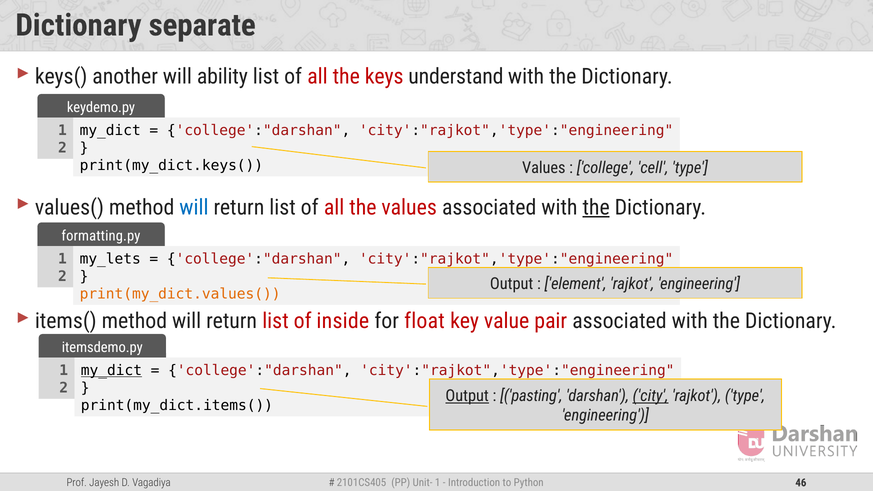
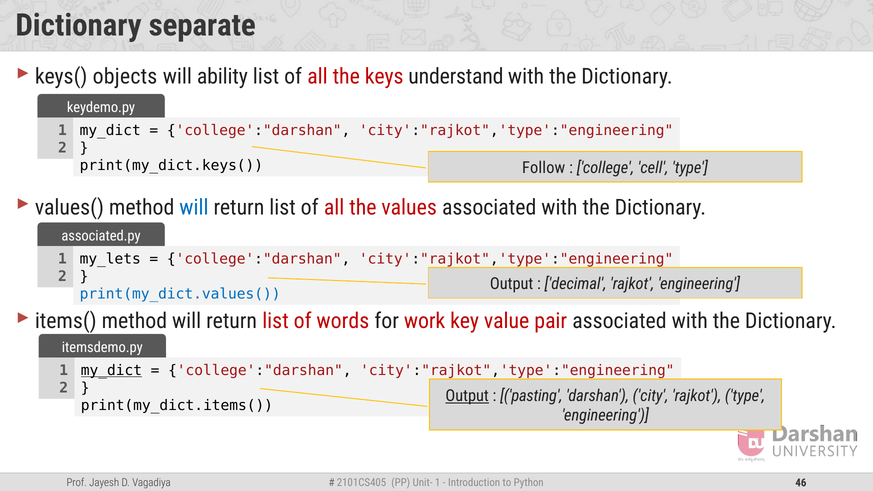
another: another -> objects
Values at (544, 168): Values -> Follow
the at (596, 207) underline: present -> none
formatting.py: formatting.py -> associated.py
element: element -> decimal
print(my_dict.values( colour: orange -> blue
inside: inside -> words
float: float -> work
city underline: present -> none
